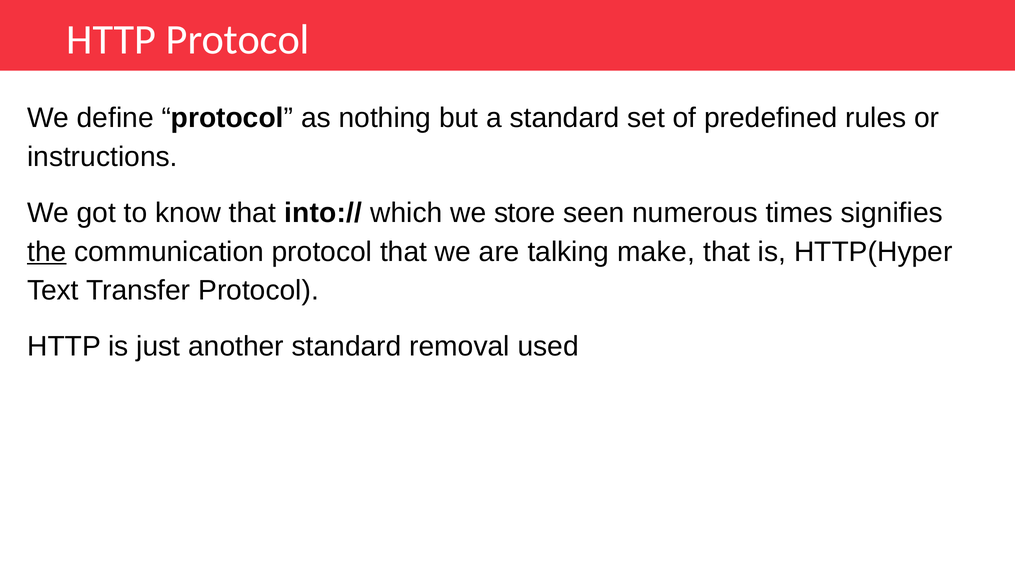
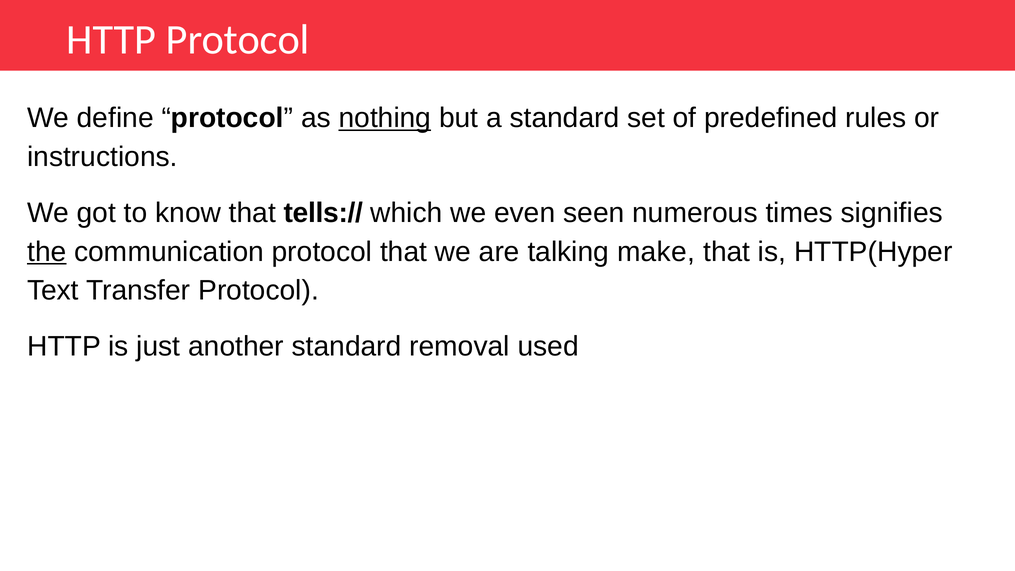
nothing underline: none -> present
into://: into:// -> tells://
store: store -> even
